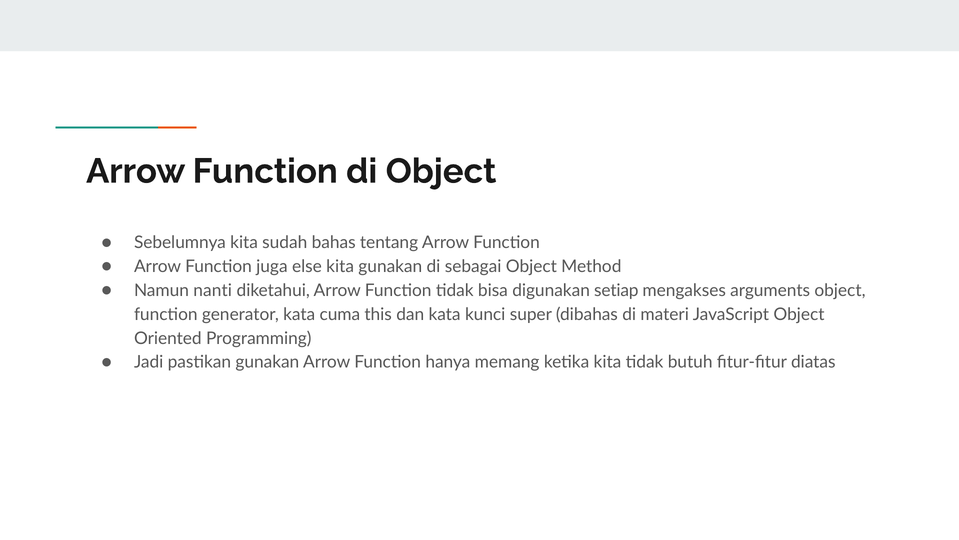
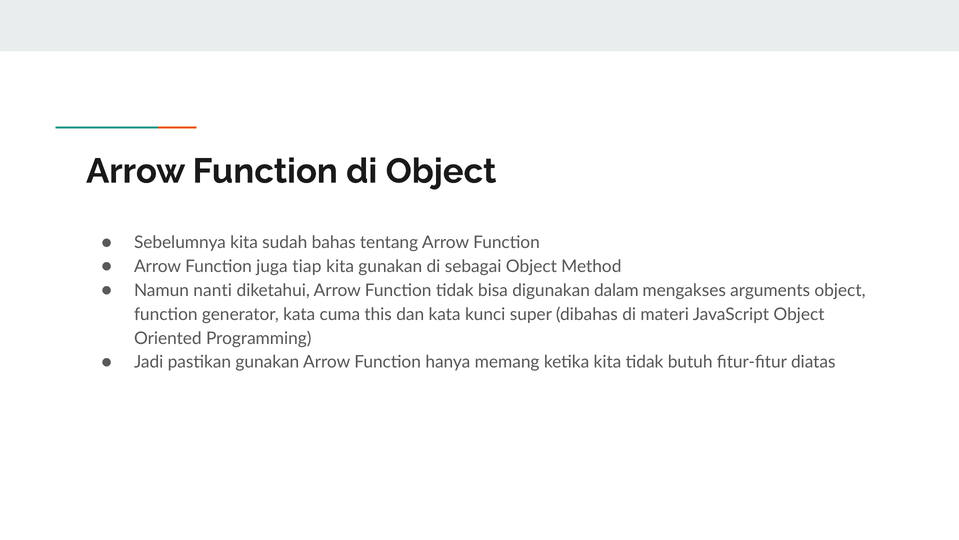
else: else -> tiap
setiap: setiap -> dalam
